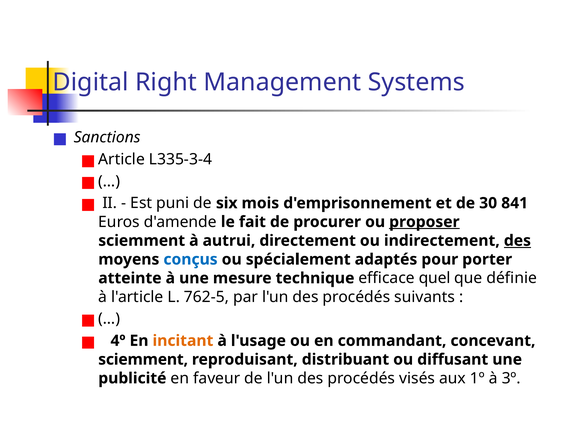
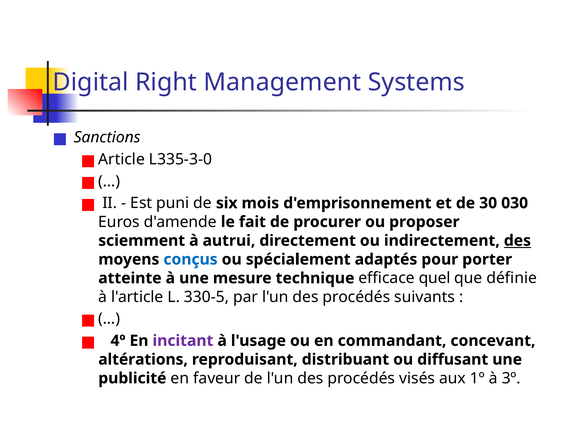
L335-3-4: L335-3-4 -> L335-3-0
841: 841 -> 030
proposer underline: present -> none
762-5: 762-5 -> 330-5
incitant colour: orange -> purple
sciemment at (143, 360): sciemment -> altérations
